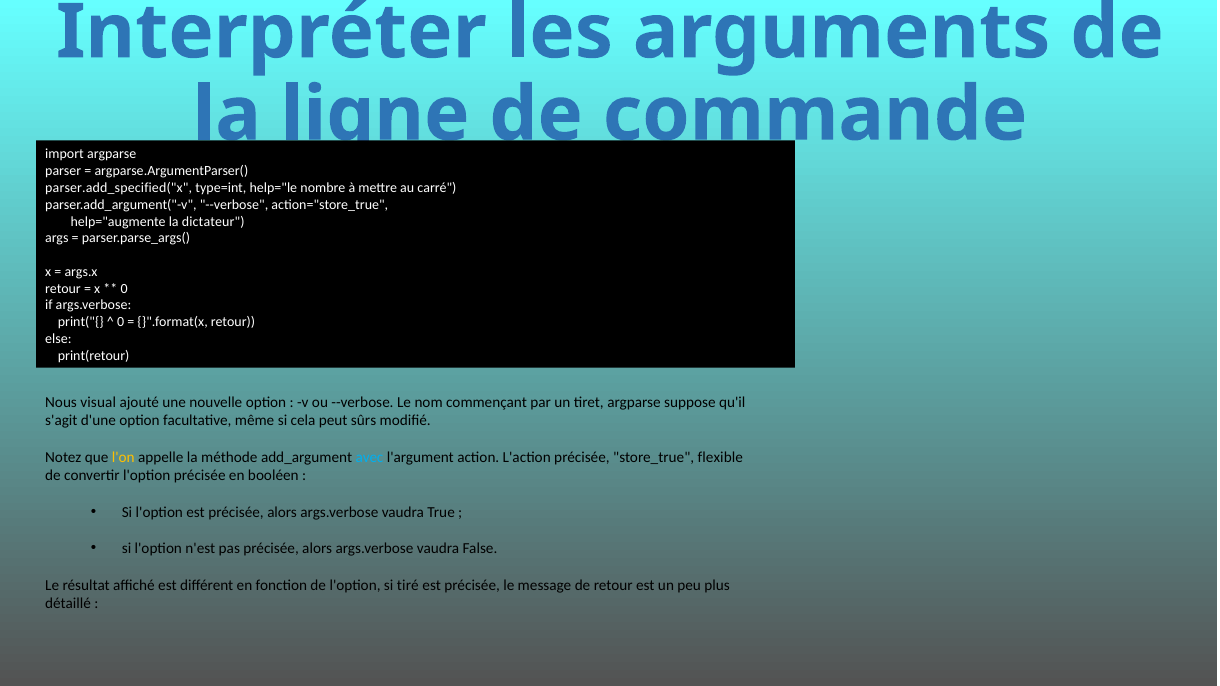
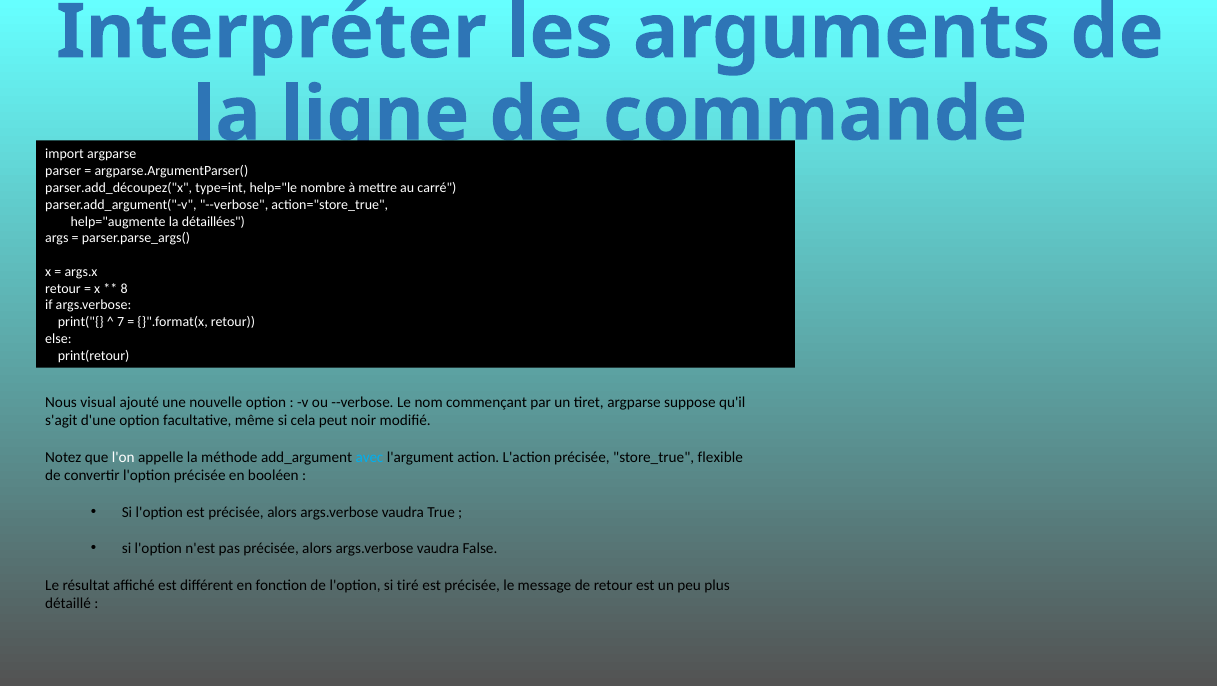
parser.add_specified("x: parser.add_specified("x -> parser.add_découpez("x
dictateur: dictateur -> détaillées
0 at (124, 289): 0 -> 8
0 at (121, 322): 0 -> 7
sûrs: sûrs -> noir
l'on colour: yellow -> white
